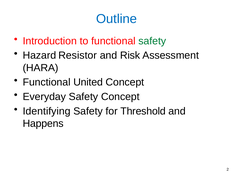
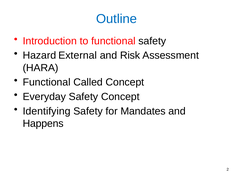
safety at (152, 41) colour: green -> black
Resistor: Resistor -> External
United: United -> Called
Threshold: Threshold -> Mandates
